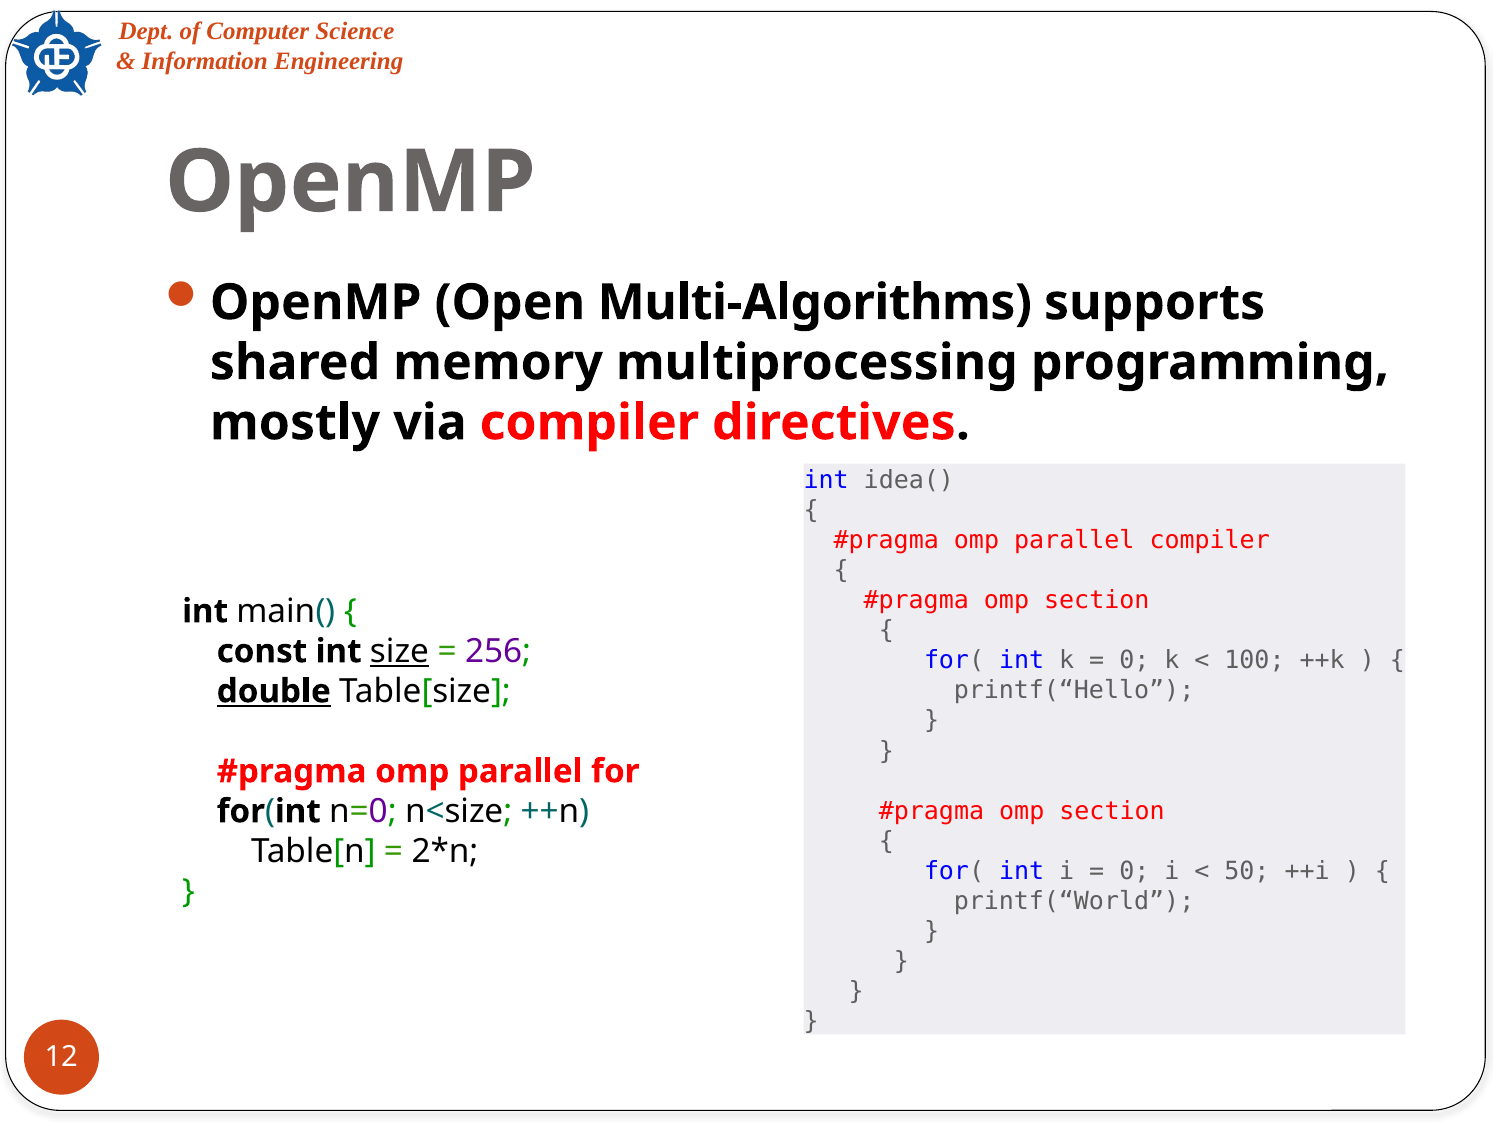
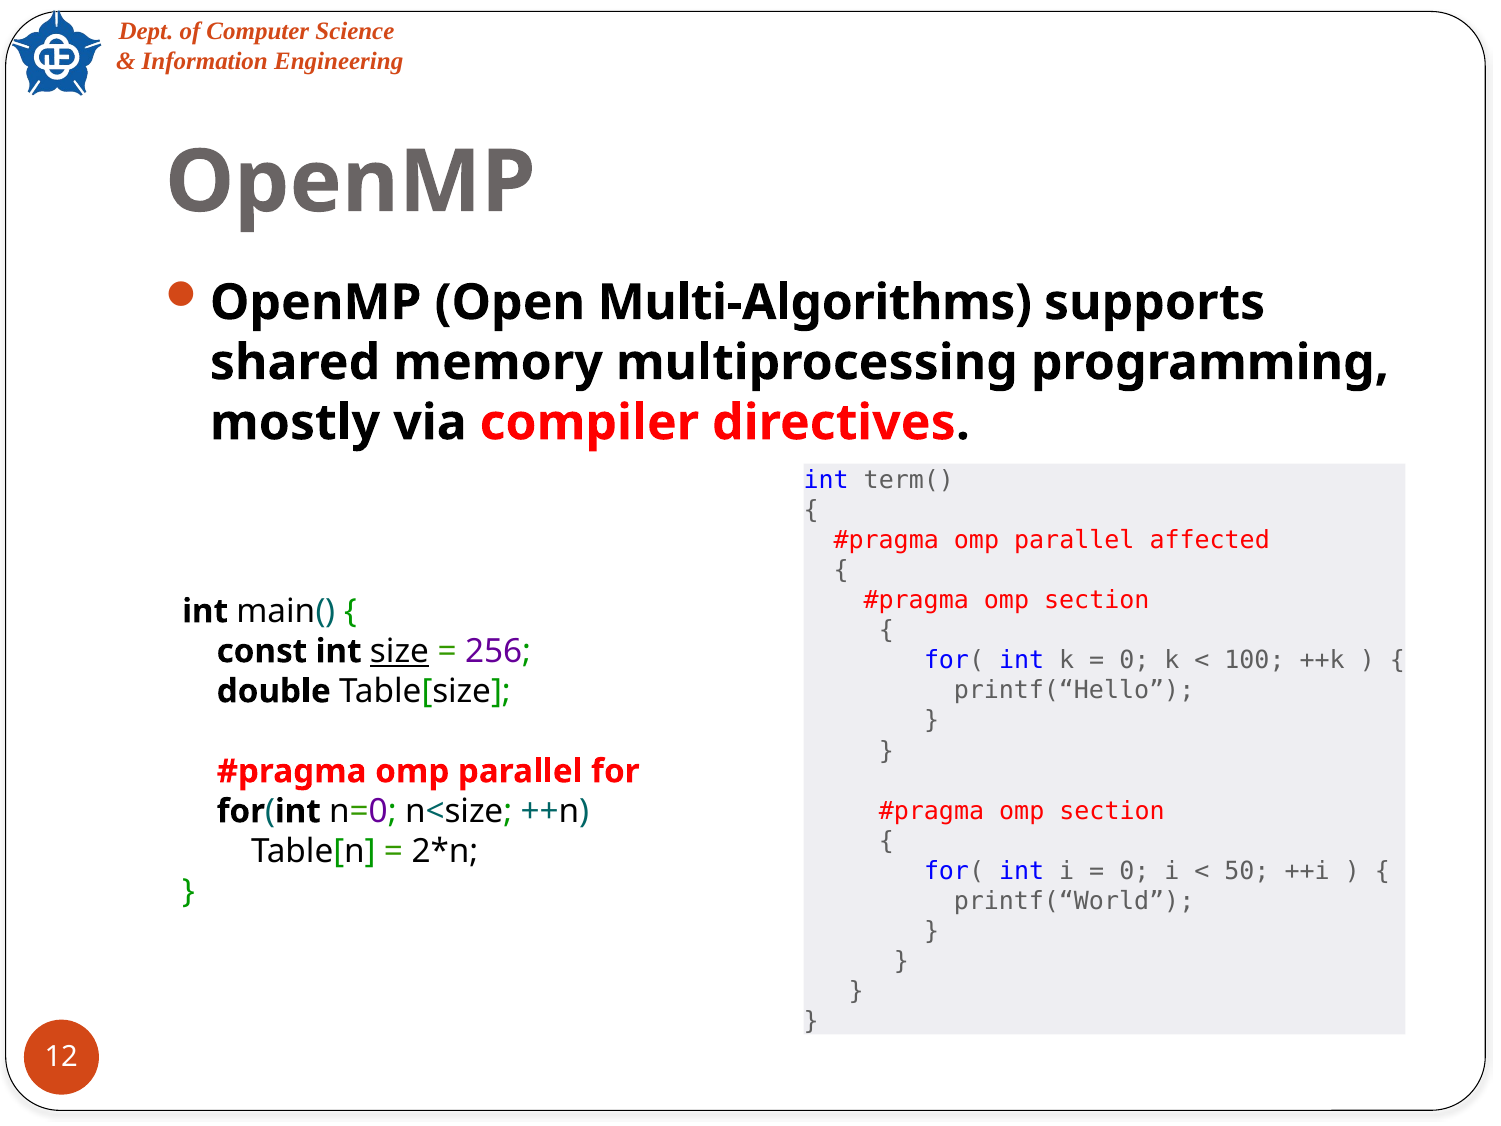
idea(: idea( -> term(
parallel compiler: compiler -> affected
double underline: present -> none
